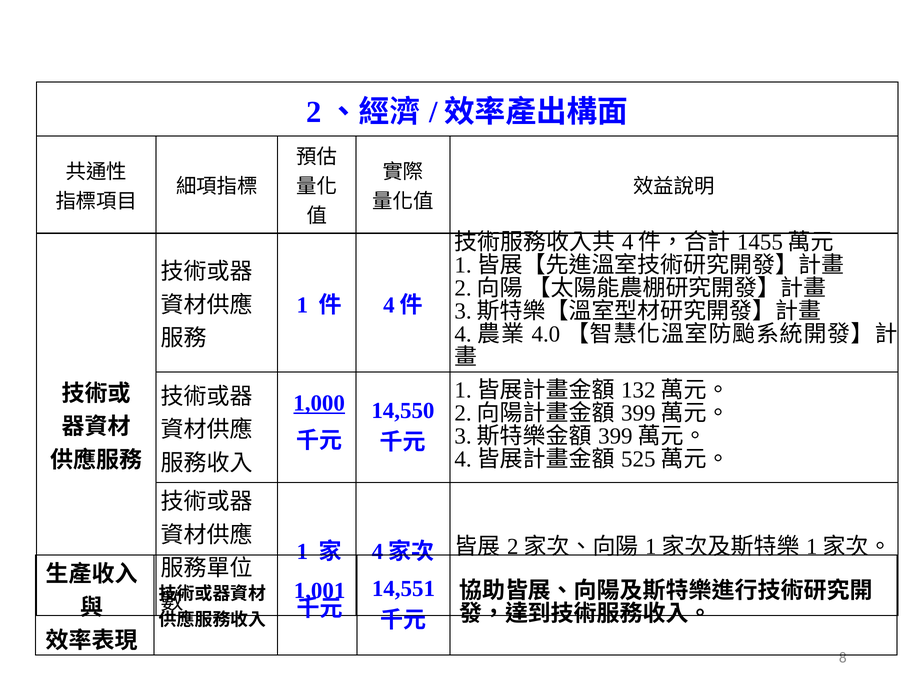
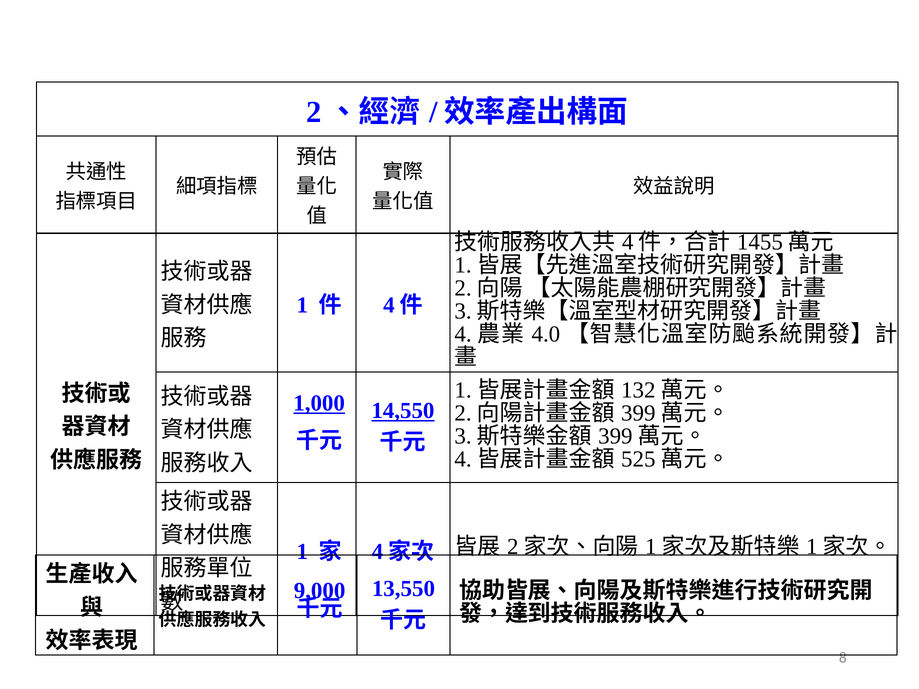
14,550 underline: none -> present
14,551: 14,551 -> 13,550
1,001: 1,001 -> 9,000
